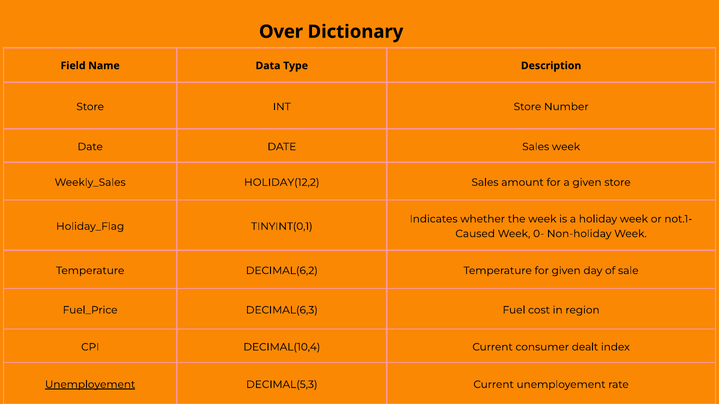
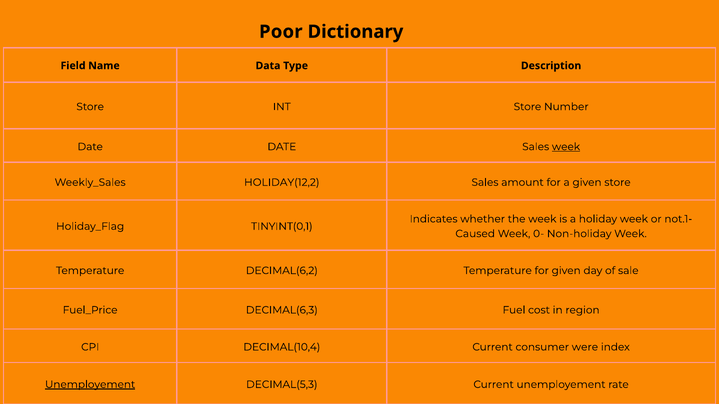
Over: Over -> Poor
week at (566, 147) underline: none -> present
dealt: dealt -> were
